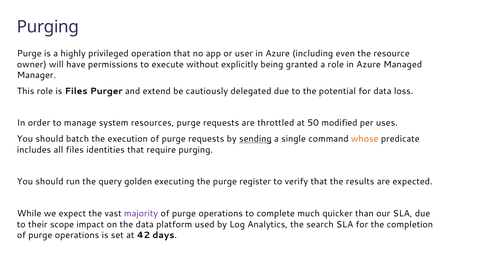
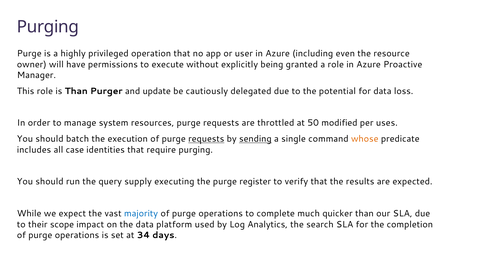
Managed: Managed -> Proactive
is Files: Files -> Than
extend: extend -> update
requests at (206, 139) underline: none -> present
all files: files -> case
golden: golden -> supply
majority colour: purple -> blue
42: 42 -> 34
